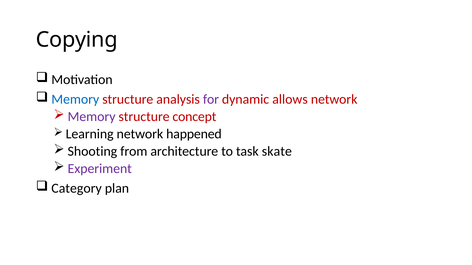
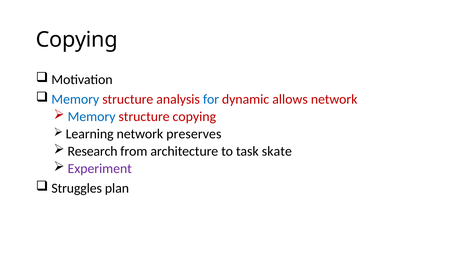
for colour: purple -> blue
Memory at (92, 117) colour: purple -> blue
structure concept: concept -> copying
happened: happened -> preserves
Shooting: Shooting -> Research
Category: Category -> Struggles
